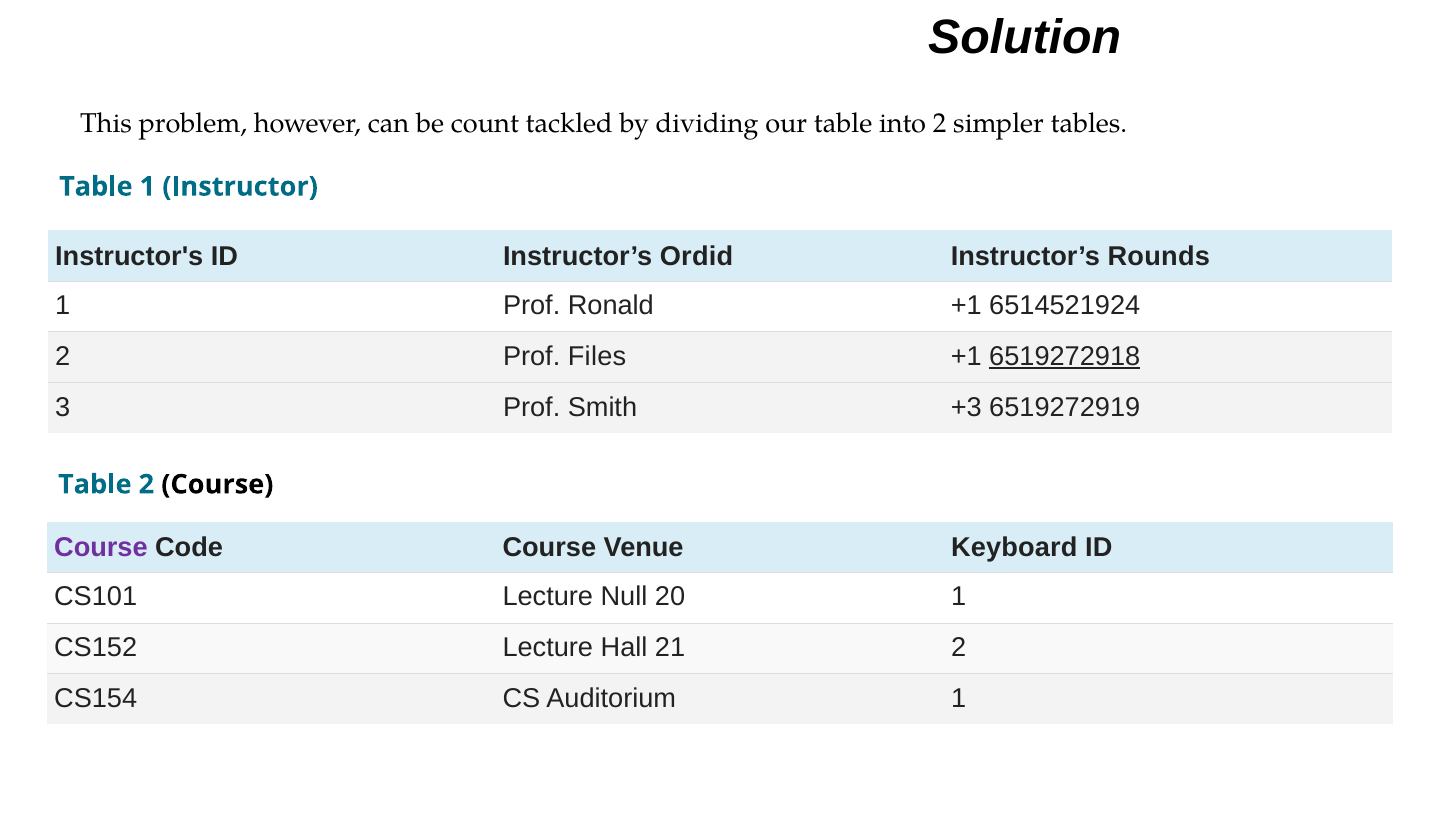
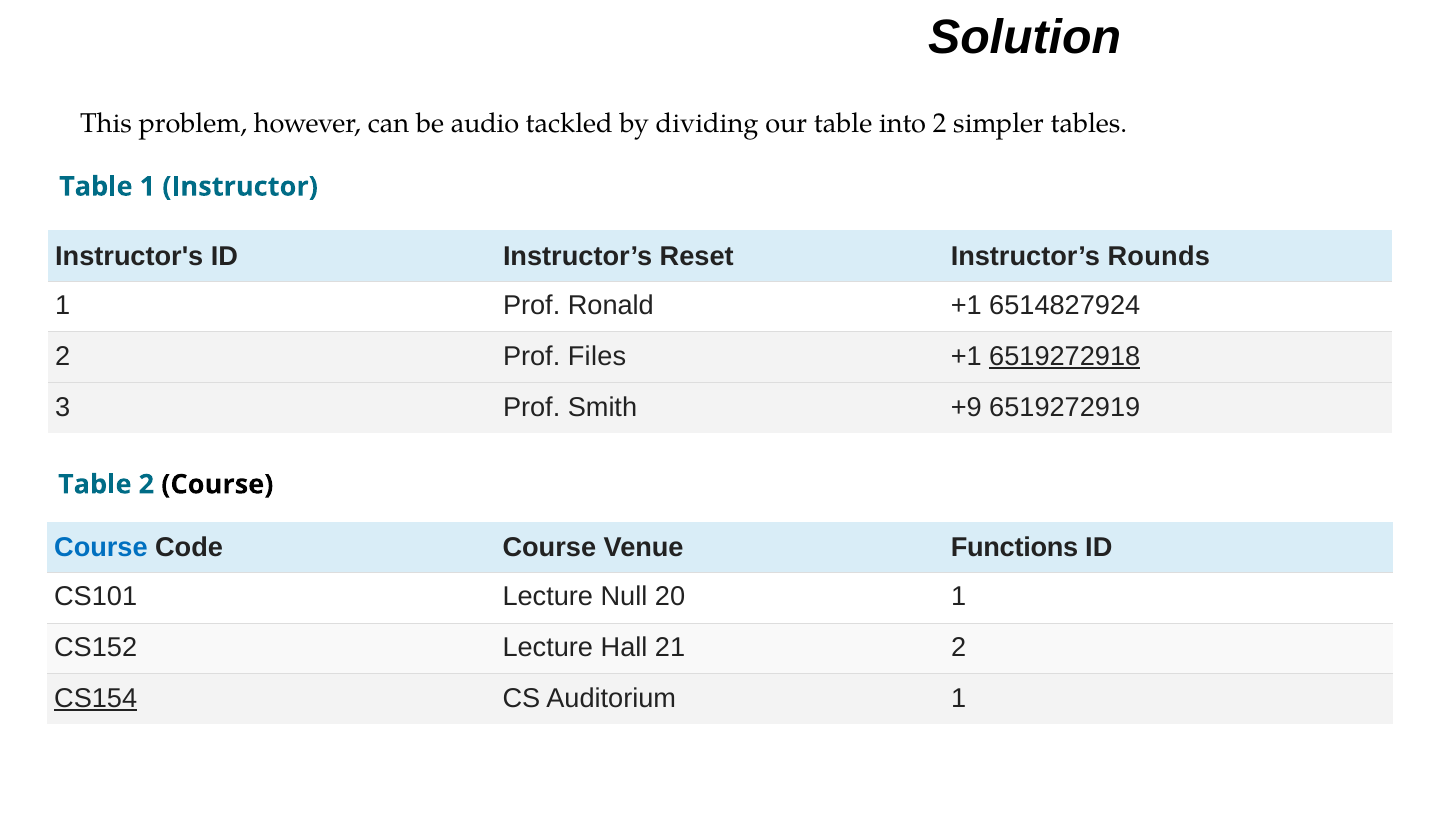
count: count -> audio
Ordid: Ordid -> Reset
6514521924: 6514521924 -> 6514827924
+3: +3 -> +9
Course at (101, 547) colour: purple -> blue
Keyboard: Keyboard -> Functions
CS154 underline: none -> present
